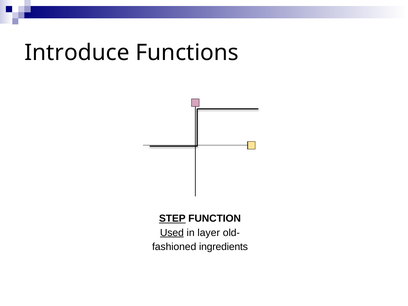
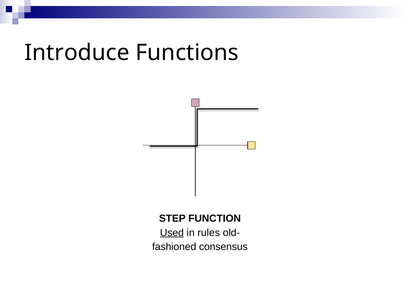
STEP underline: present -> none
layer: layer -> rules
ingredients: ingredients -> consensus
